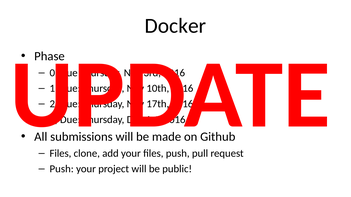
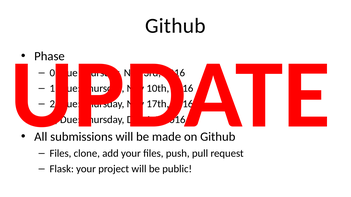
Docker at (175, 26): Docker -> Github
Push at (62, 169): Push -> Flask
